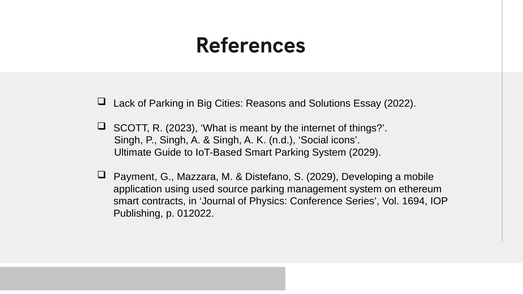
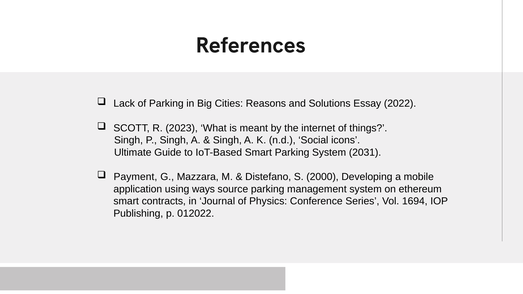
System 2029: 2029 -> 2031
S 2029: 2029 -> 2000
used: used -> ways
